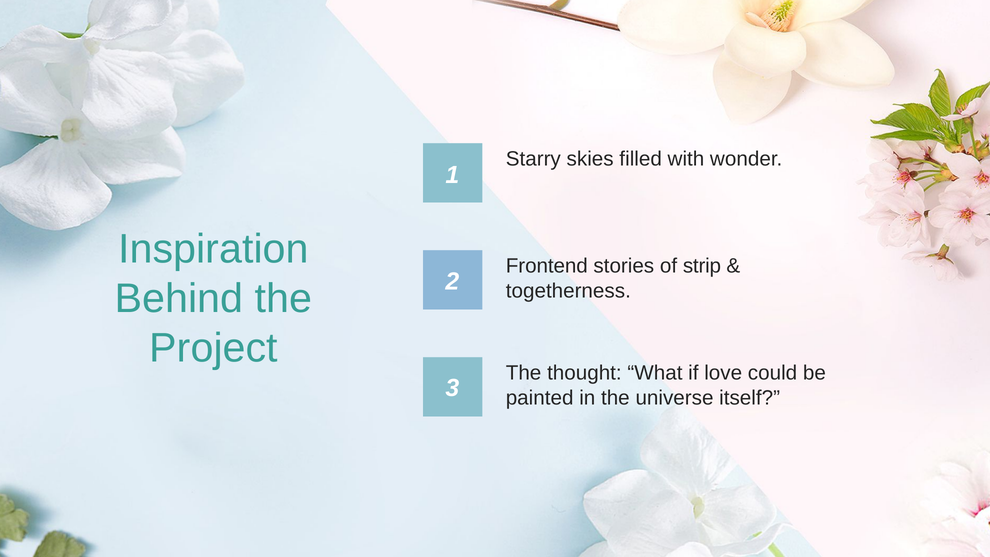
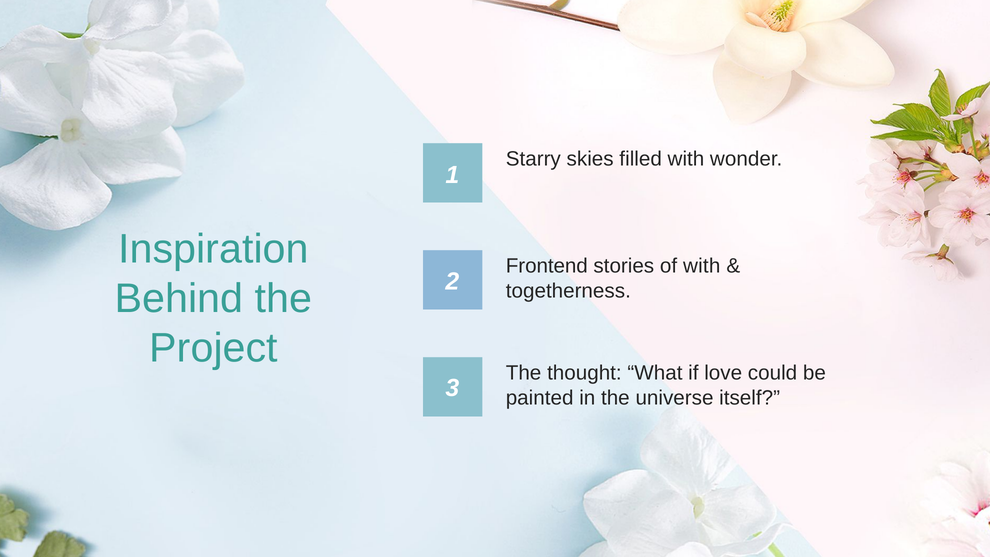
of strip: strip -> with
